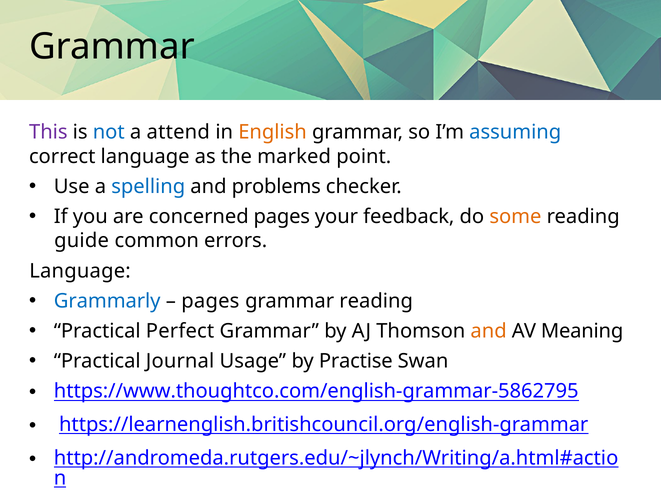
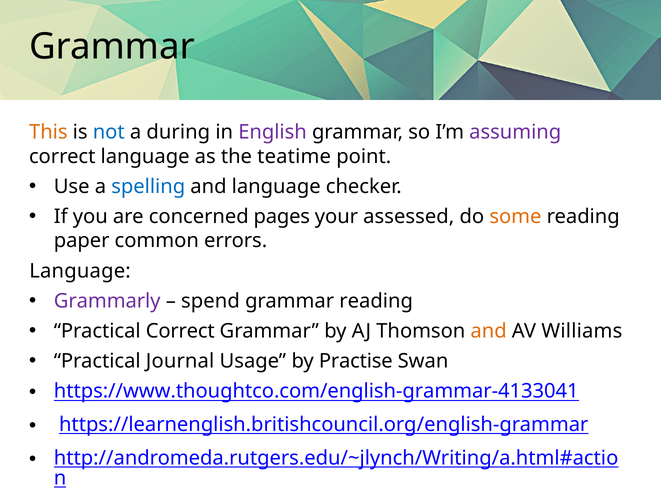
This colour: purple -> orange
attend: attend -> during
English colour: orange -> purple
assuming colour: blue -> purple
marked: marked -> teatime
and problems: problems -> language
feedback: feedback -> assessed
guide: guide -> paper
Grammarly colour: blue -> purple
pages at (210, 301): pages -> spend
Practical Perfect: Perfect -> Correct
Meaning: Meaning -> Williams
https://www.thoughtco.com/english-grammar-5862795: https://www.thoughtco.com/english-grammar-5862795 -> https://www.thoughtco.com/english-grammar-4133041
